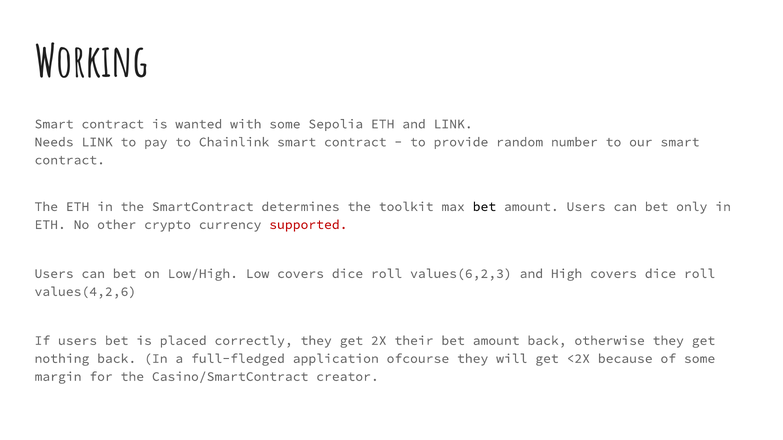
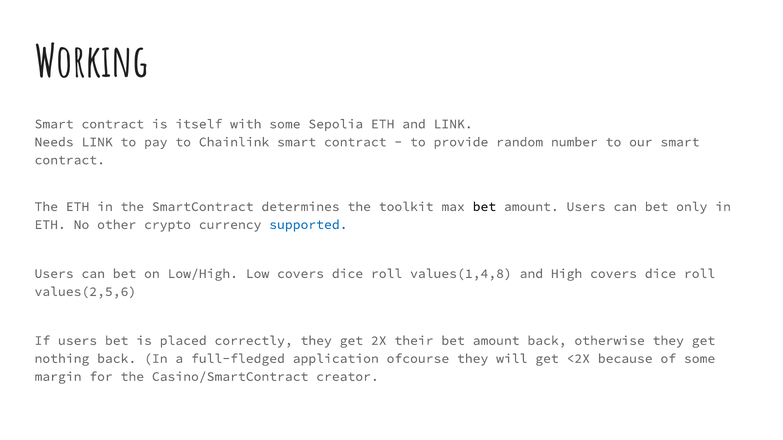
wanted: wanted -> itself
supported colour: red -> blue
values(6,2,3: values(6,2,3 -> values(1,4,8
values(4,2,6: values(4,2,6 -> values(2,5,6
